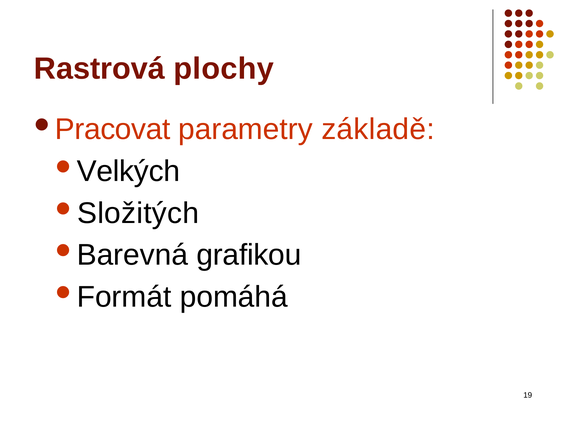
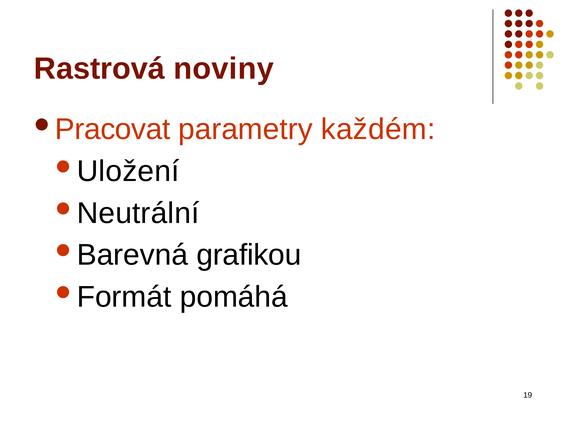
plochy: plochy -> noviny
základě: základě -> každém
Velkých: Velkých -> Uložení
Složitých: Složitých -> Neutrální
